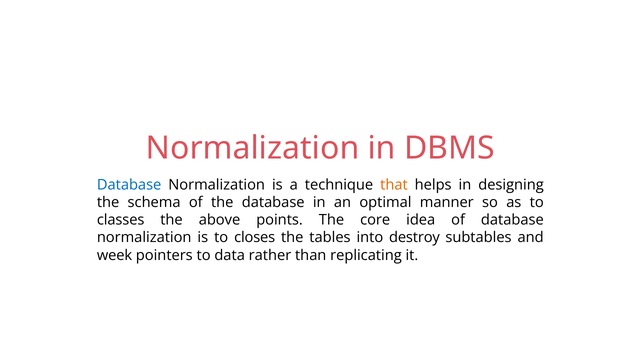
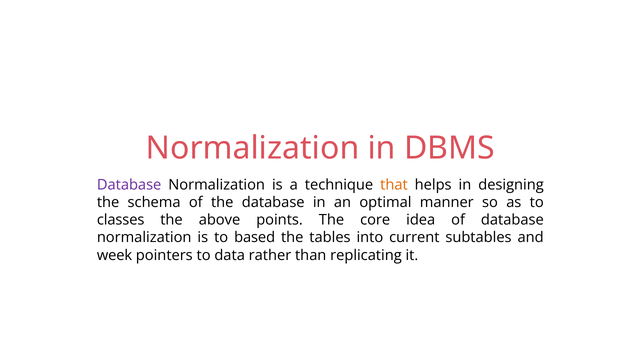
Database at (129, 185) colour: blue -> purple
closes: closes -> based
destroy: destroy -> current
